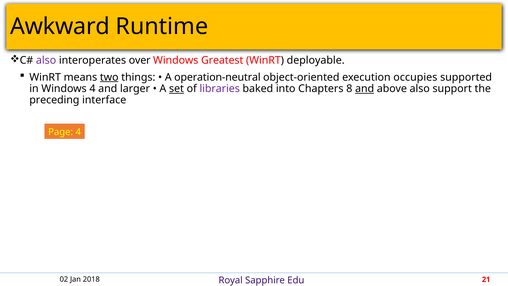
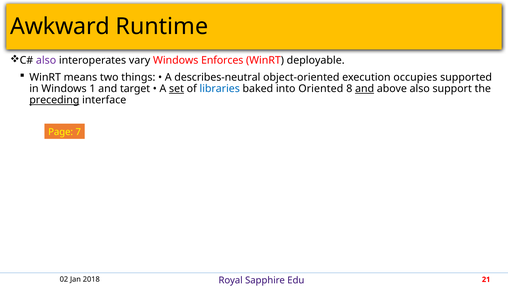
over: over -> vary
Greatest: Greatest -> Enforces
two underline: present -> none
operation-neutral: operation-neutral -> describes-neutral
Windows 4: 4 -> 1
larger: larger -> target
libraries colour: purple -> blue
Chapters: Chapters -> Oriented
preceding underline: none -> present
Page 4: 4 -> 7
